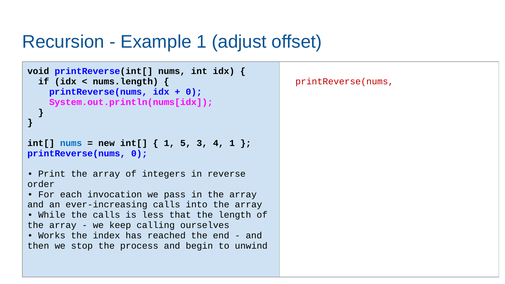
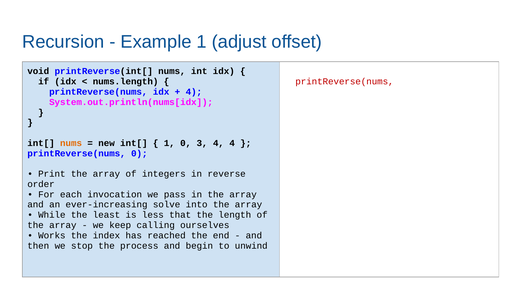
0 at (194, 92): 0 -> 4
nums at (71, 143) colour: blue -> orange
1 5: 5 -> 0
4 1: 1 -> 4
ever-increasing calls: calls -> solve
the calls: calls -> least
